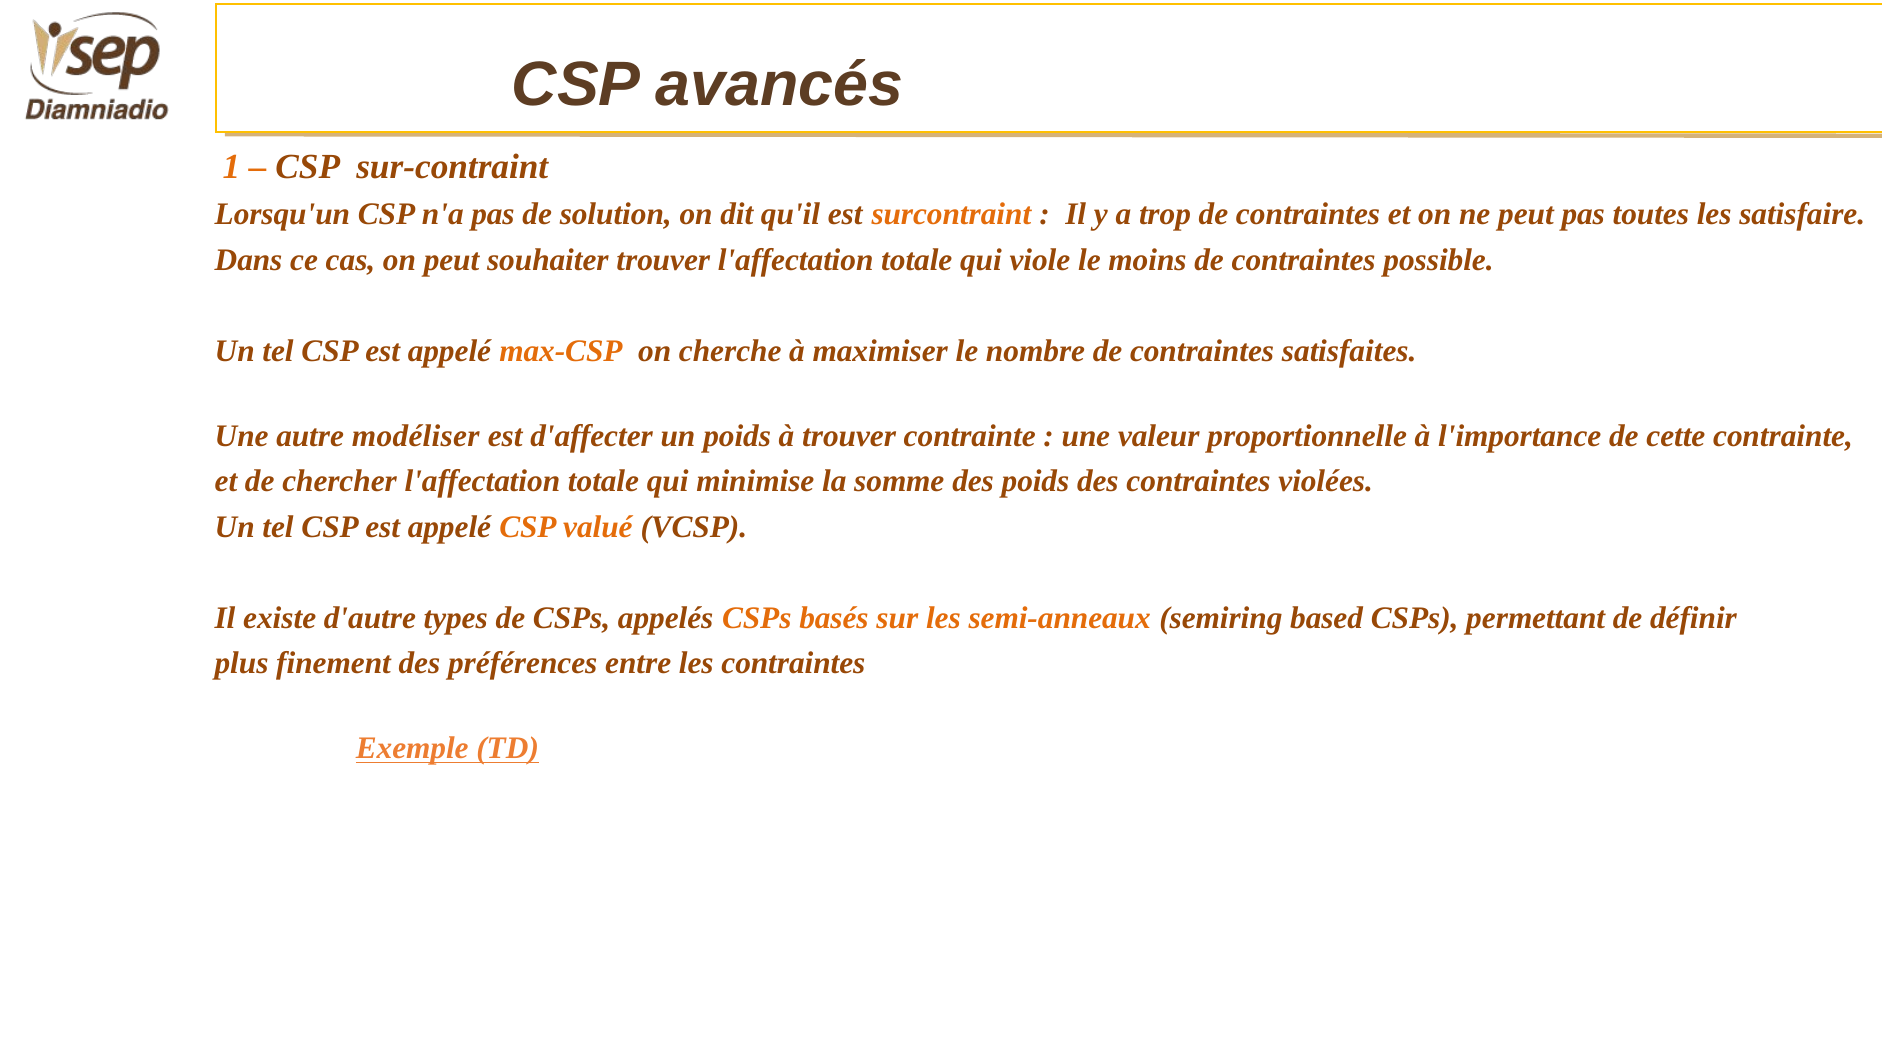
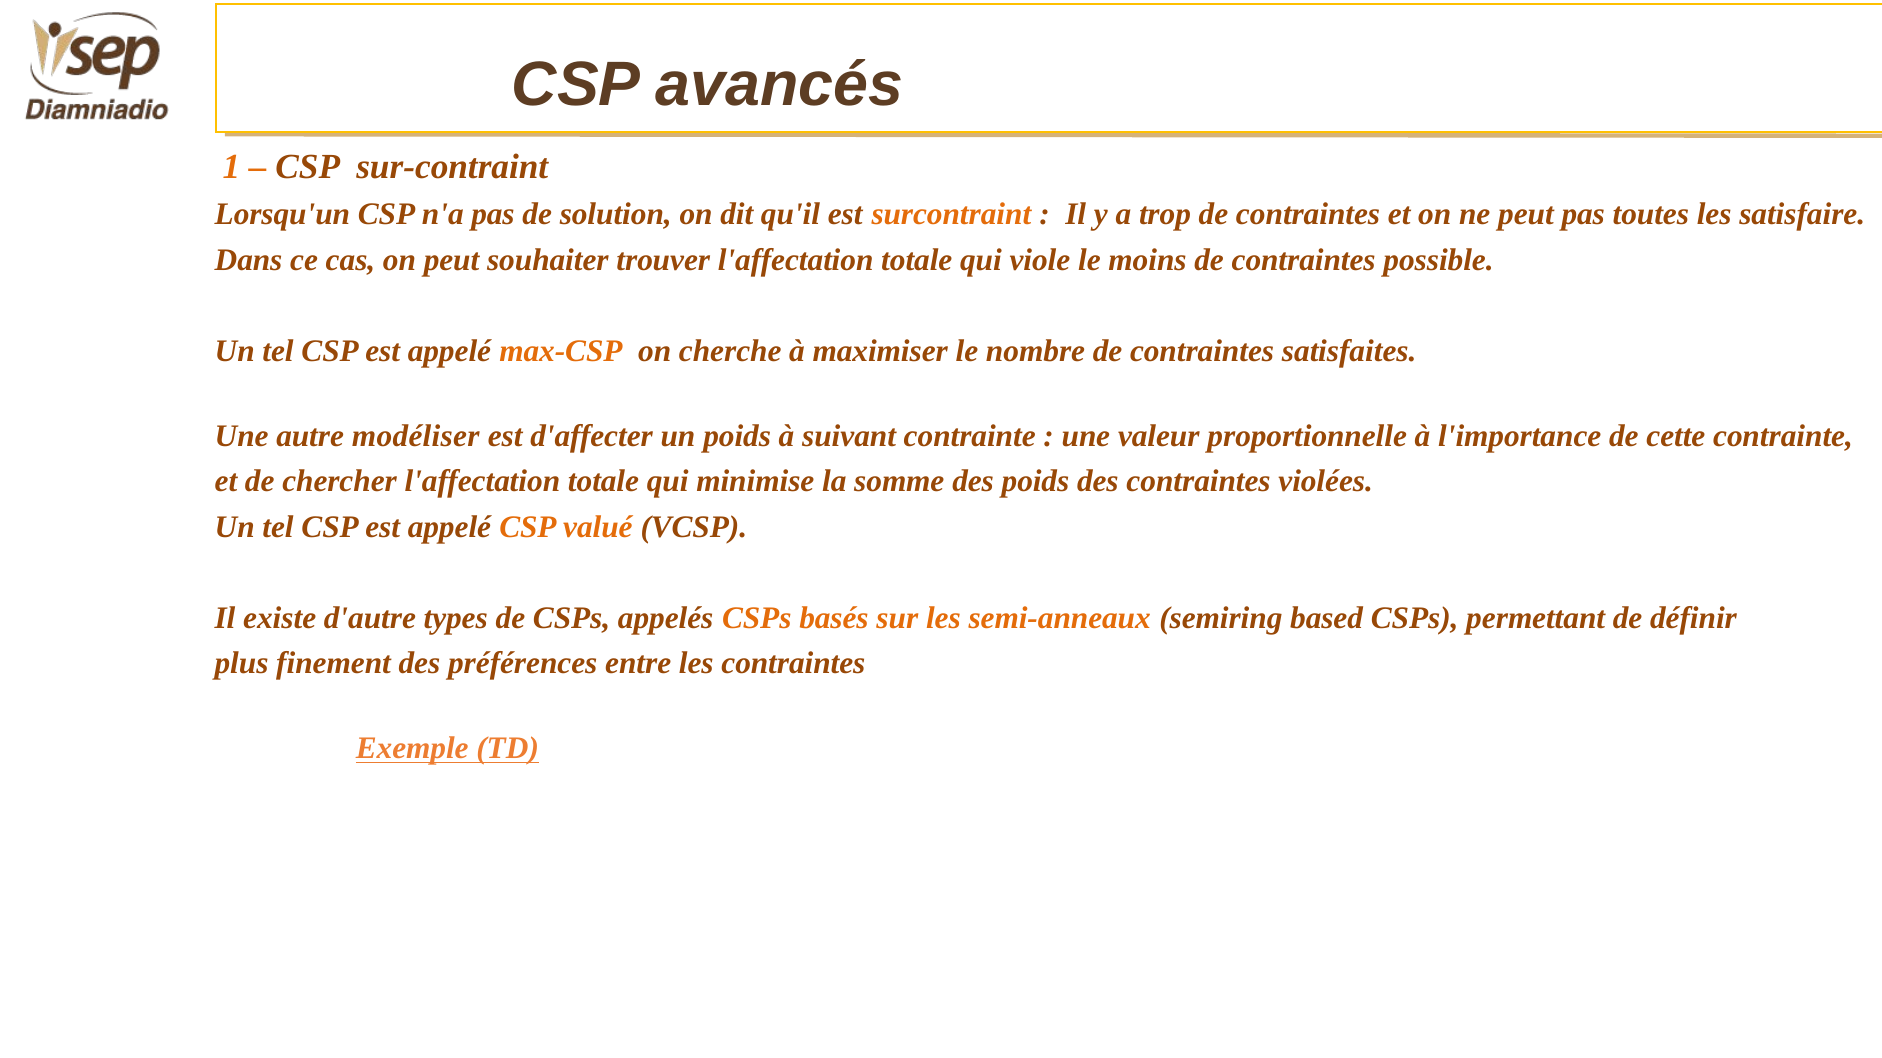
à trouver: trouver -> suivant
